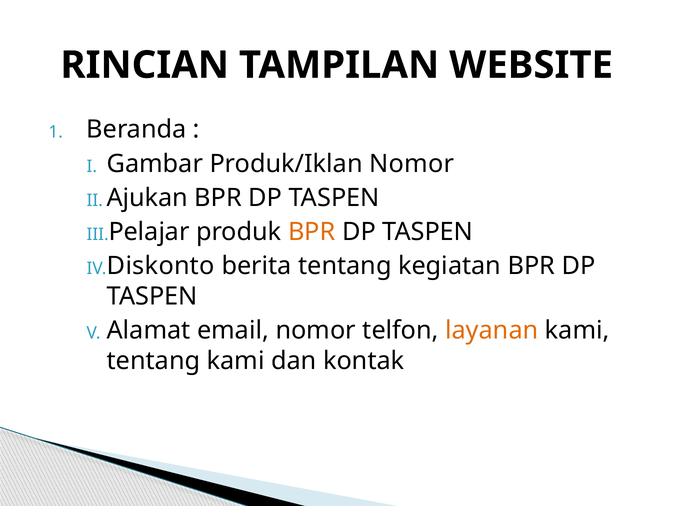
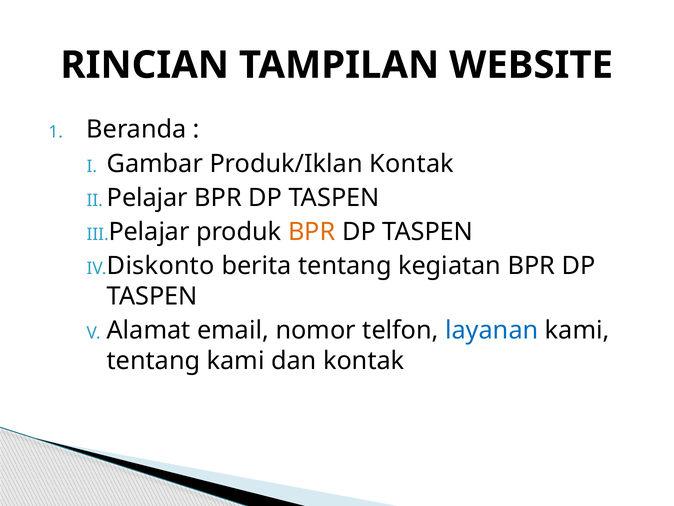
Produk/Iklan Nomor: Nomor -> Kontak
Ajukan at (147, 198): Ajukan -> Pelajar
layanan colour: orange -> blue
